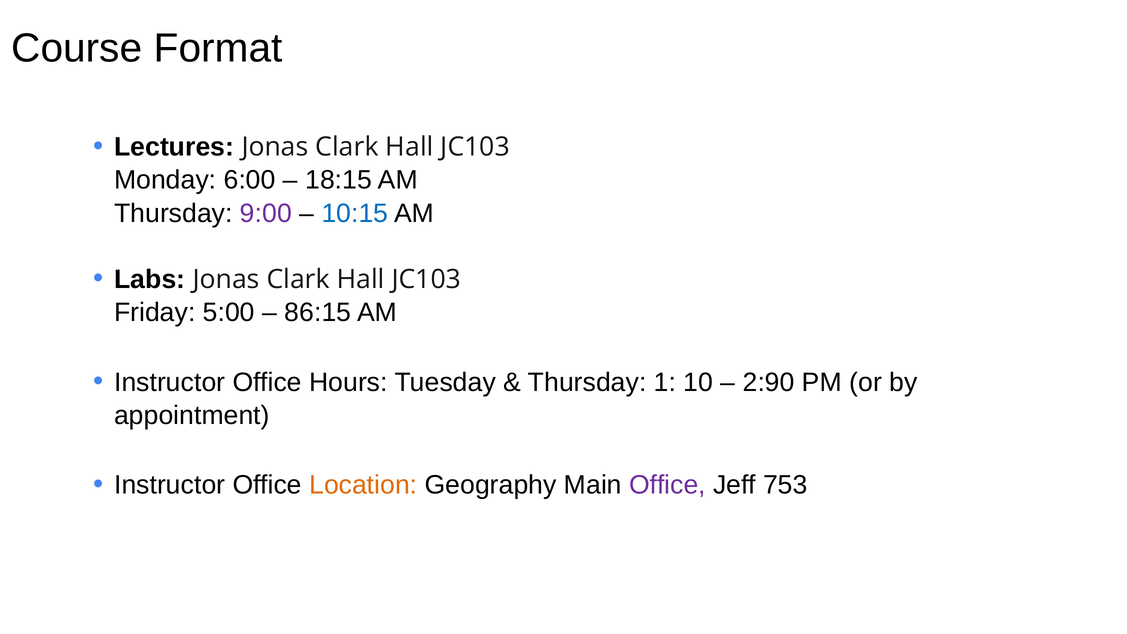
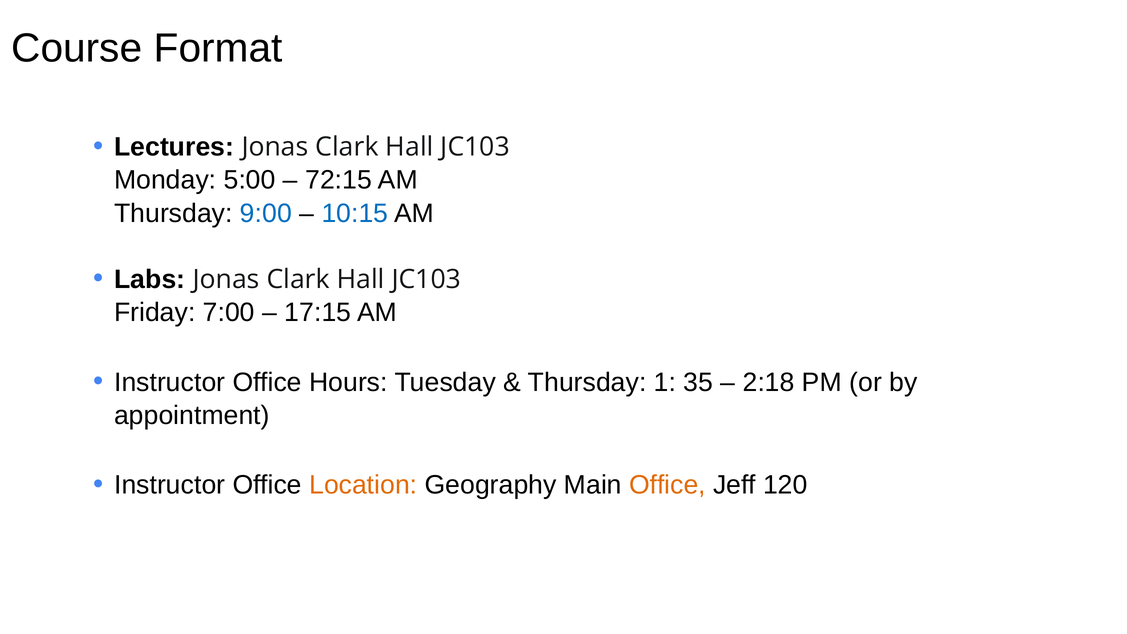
6:00: 6:00 -> 5:00
18:15: 18:15 -> 72:15
9:00 colour: purple -> blue
5:00: 5:00 -> 7:00
86:15: 86:15 -> 17:15
10: 10 -> 35
2:90: 2:90 -> 2:18
Office at (667, 485) colour: purple -> orange
753: 753 -> 120
